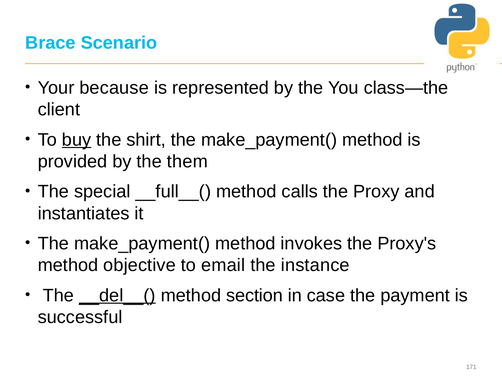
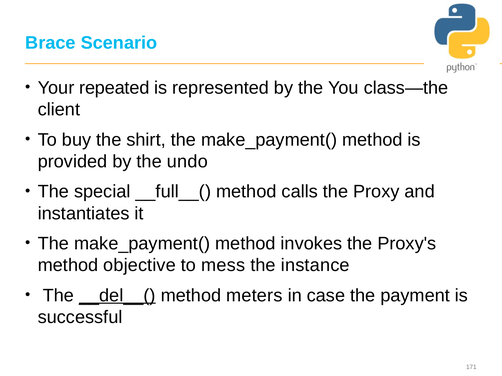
because: because -> repeated
buy underline: present -> none
them: them -> undo
email: email -> mess
section: section -> meters
